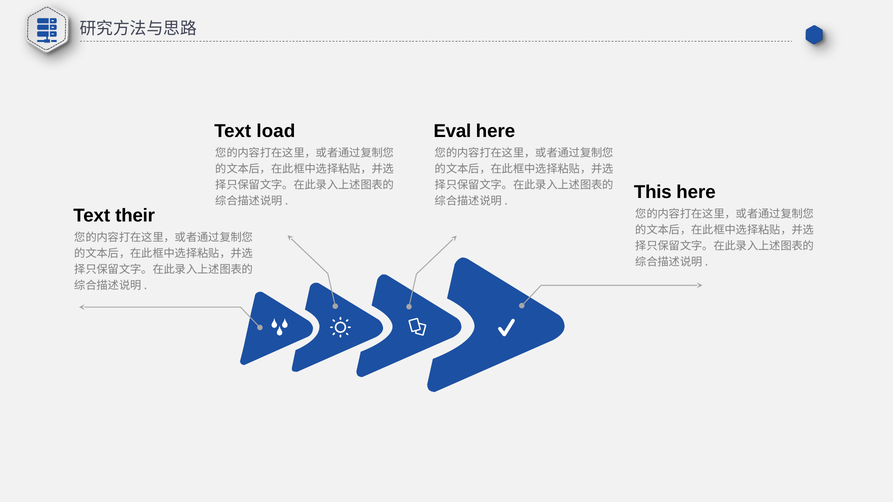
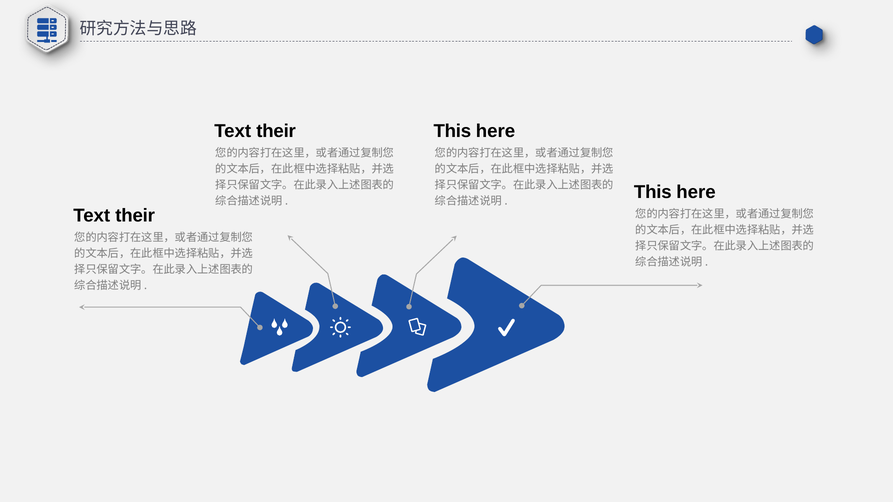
load at (276, 131): load -> their
Eval at (452, 131): Eval -> This
